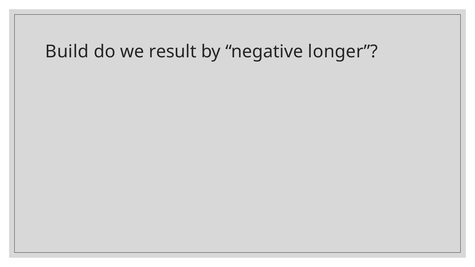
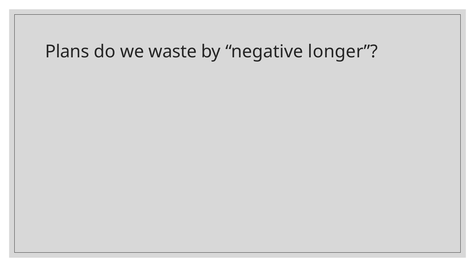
Build: Build -> Plans
result: result -> waste
